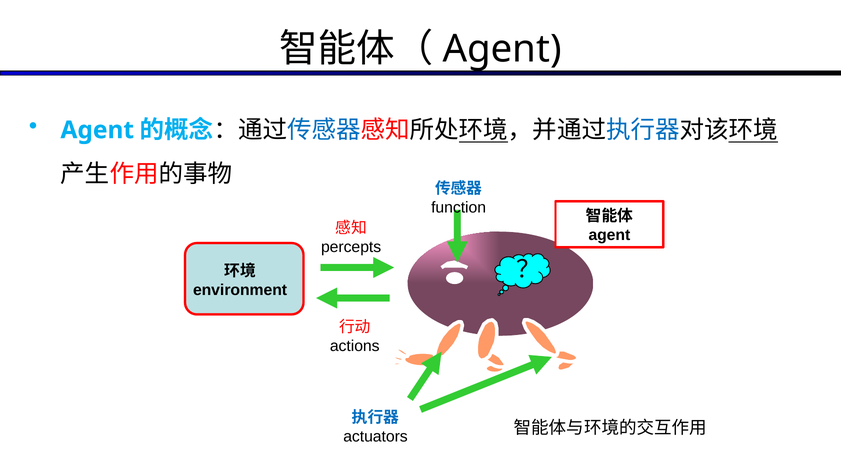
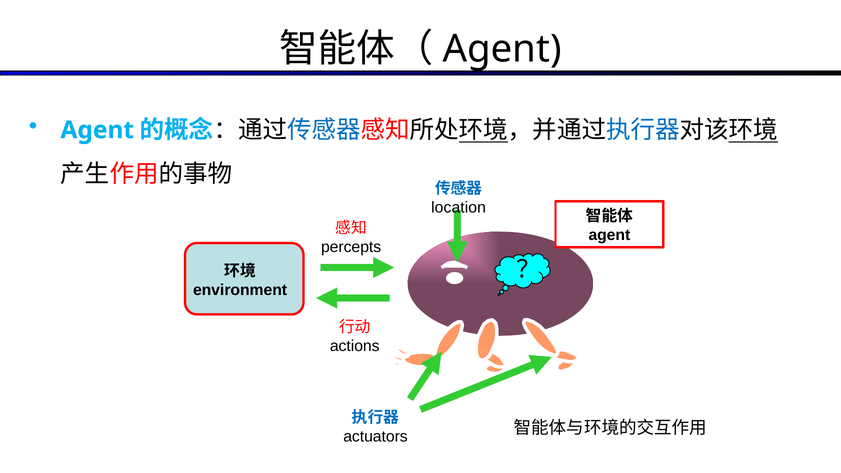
function: function -> location
